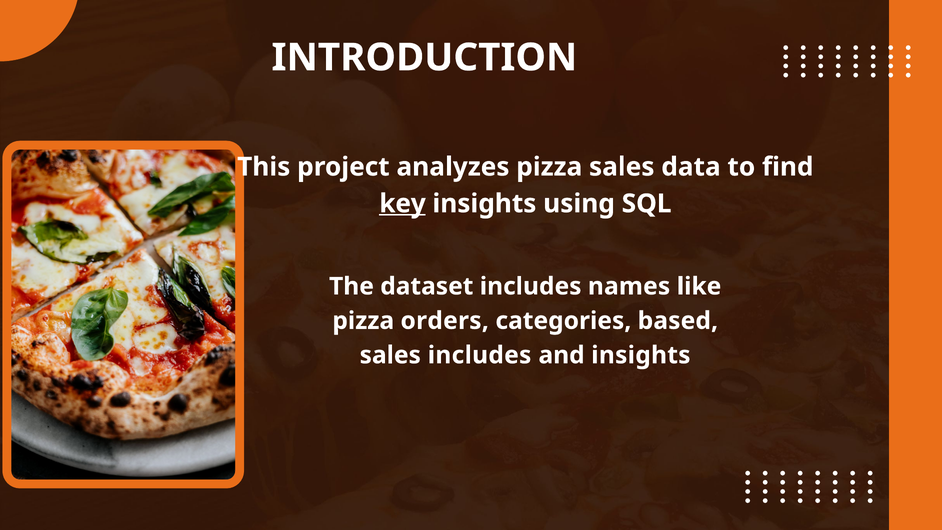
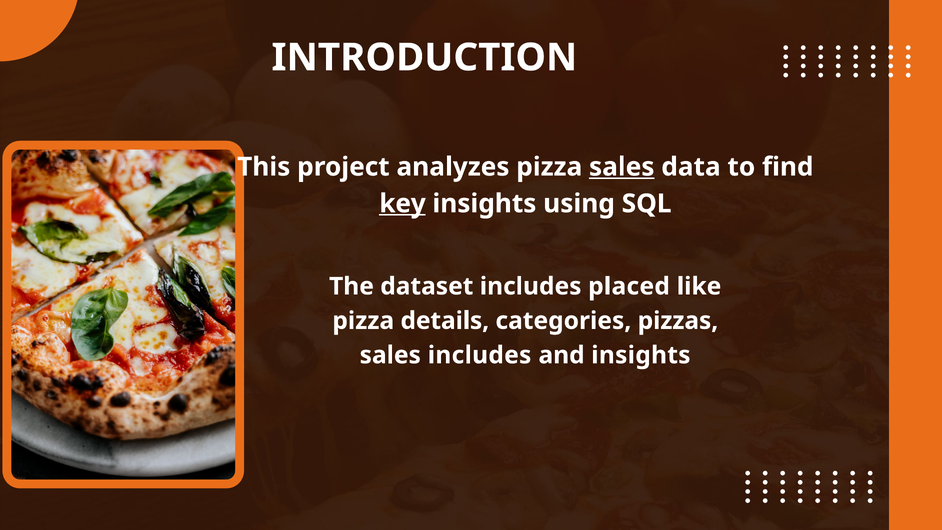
sales at (622, 167) underline: none -> present
names: names -> placed
orders: orders -> details
based: based -> pizzas
